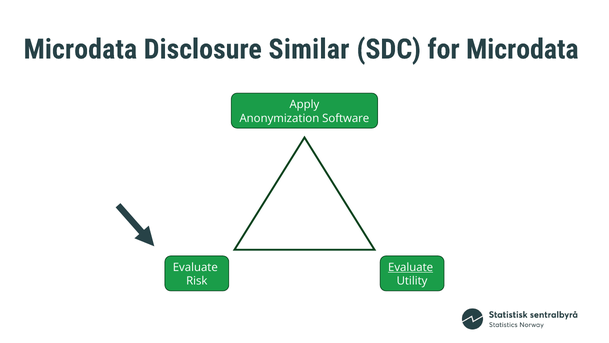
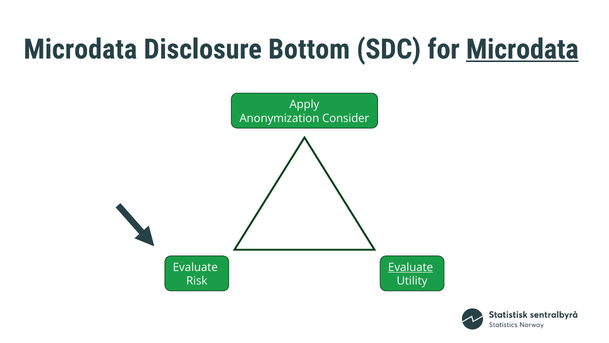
Similar: Similar -> Bottom
Microdata at (522, 49) underline: none -> present
Software: Software -> Consider
